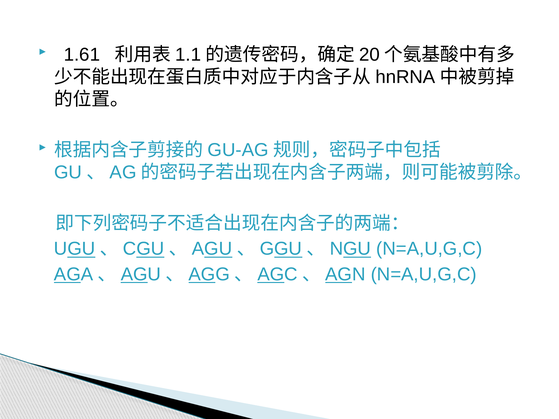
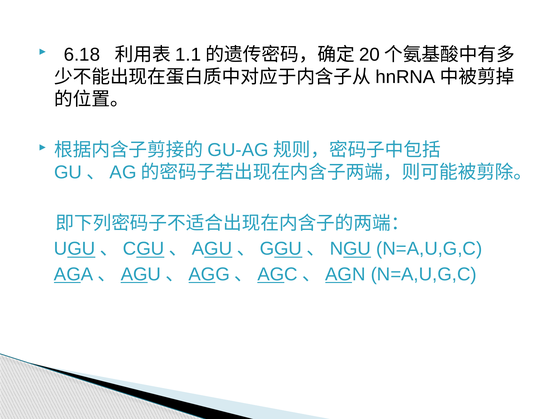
1.61: 1.61 -> 6.18
